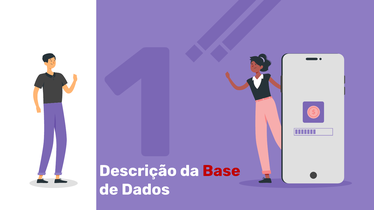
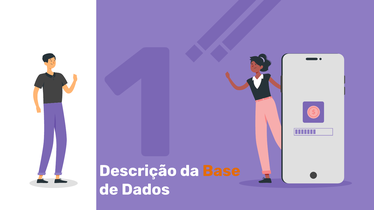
Base colour: red -> orange
